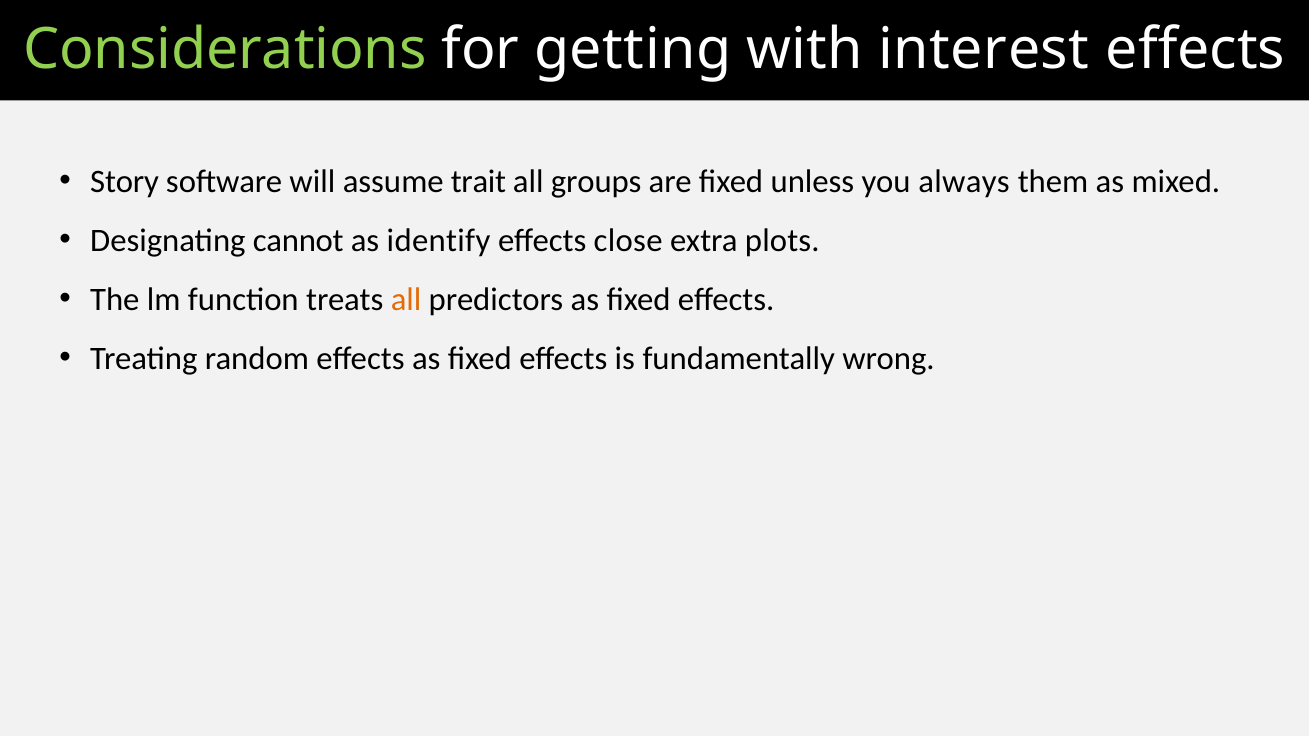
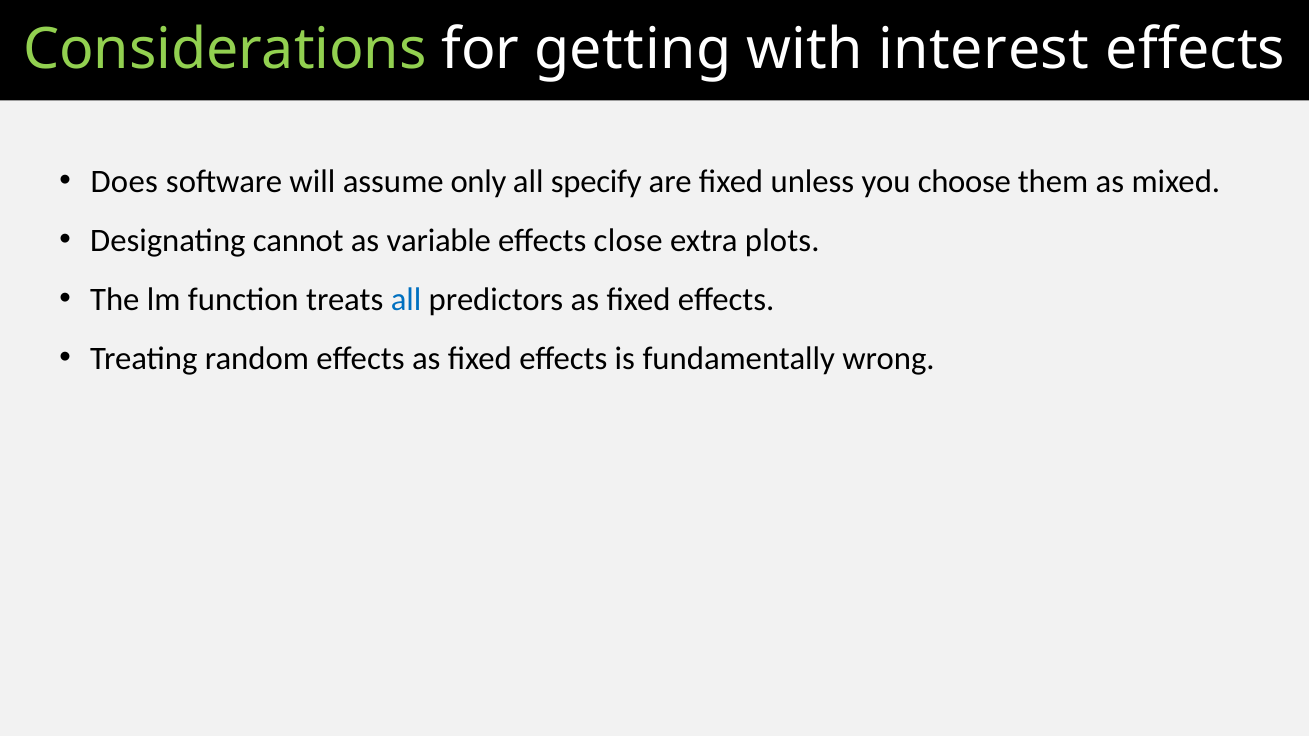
Story: Story -> Does
trait: trait -> only
groups: groups -> specify
always: always -> choose
identify: identify -> variable
all at (406, 300) colour: orange -> blue
